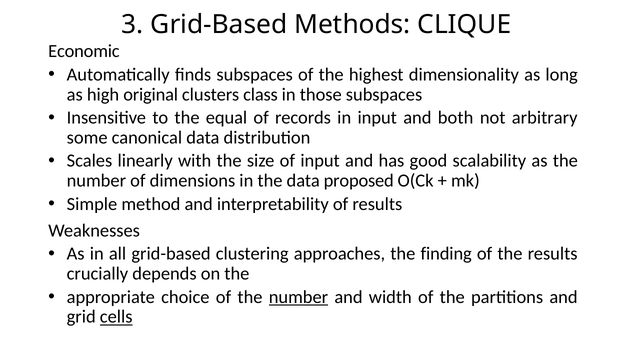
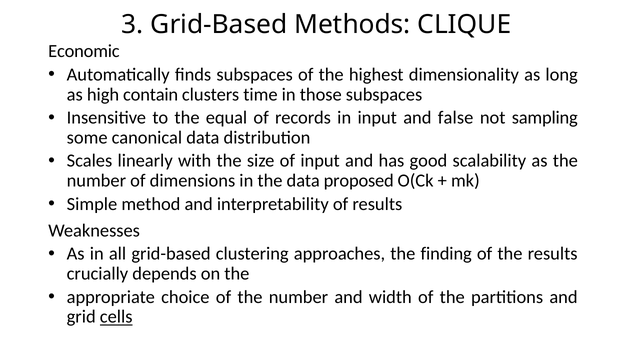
original: original -> contain
class: class -> time
both: both -> false
arbitrary: arbitrary -> sampling
number at (298, 297) underline: present -> none
